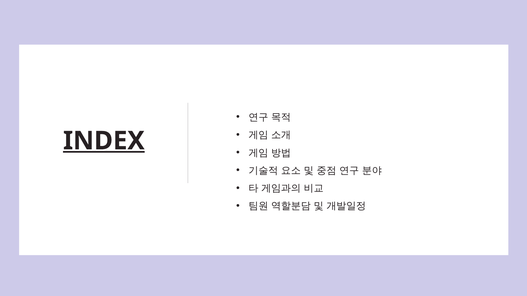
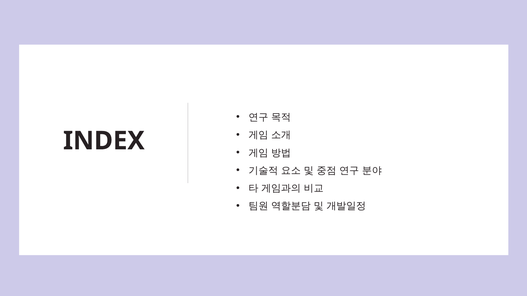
INDEX underline: present -> none
